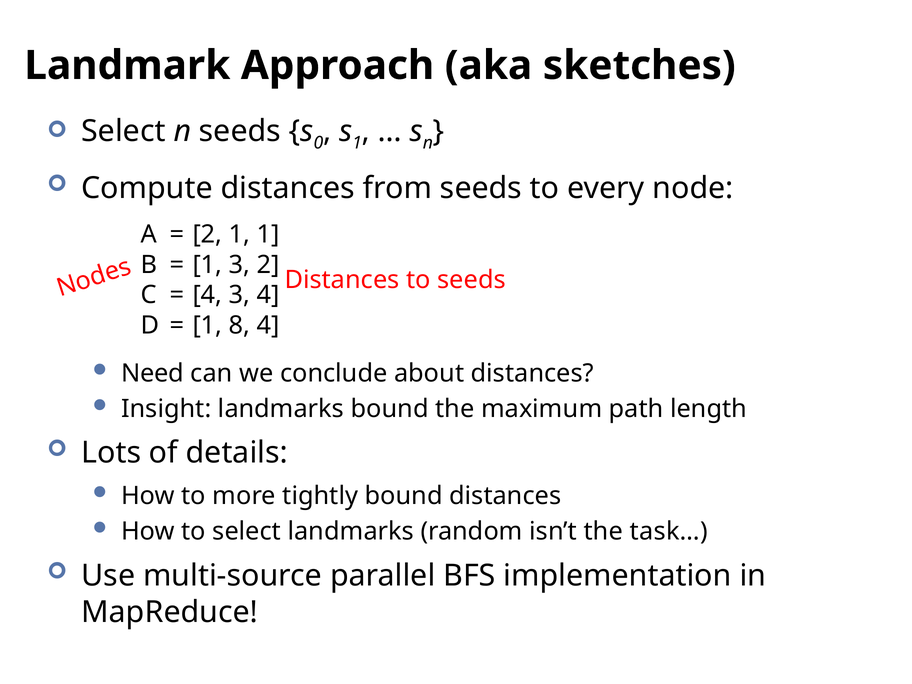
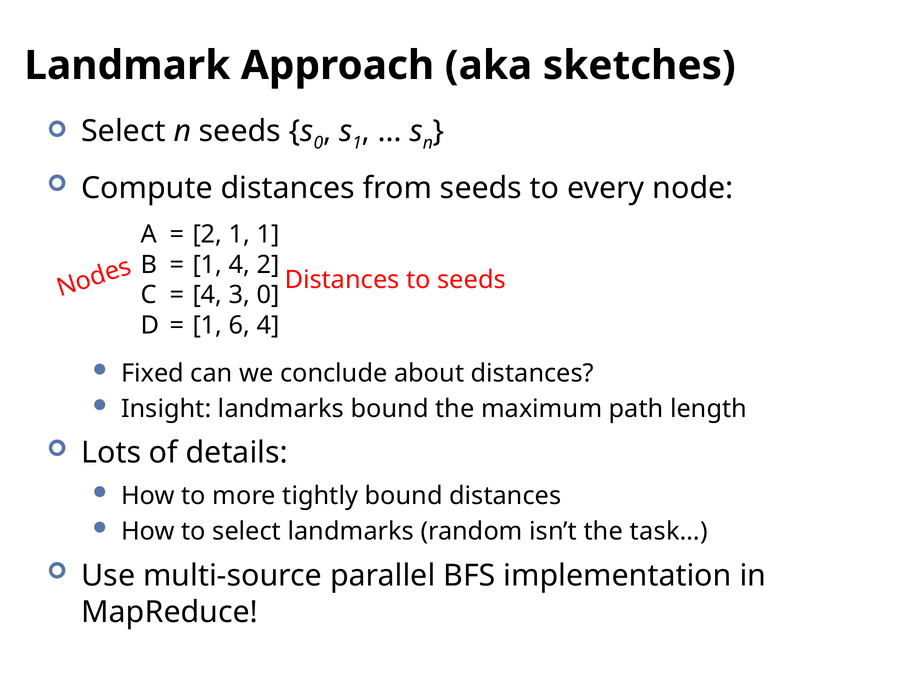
1 3: 3 -> 4
3 4: 4 -> 0
8: 8 -> 6
Need: Need -> Fixed
